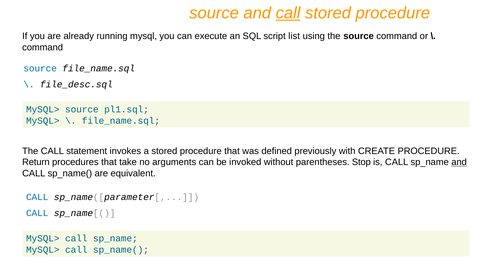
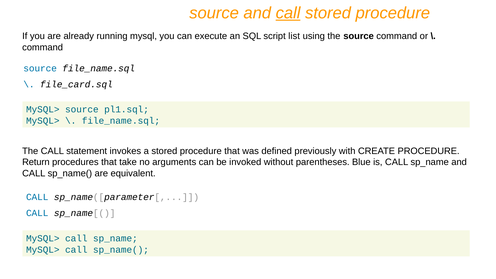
file_desc.sql: file_desc.sql -> file_card.sql
Stop: Stop -> Blue
and at (459, 162) underline: present -> none
